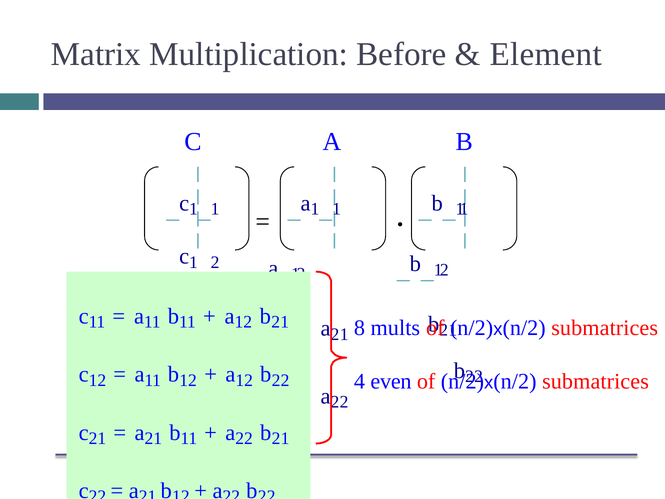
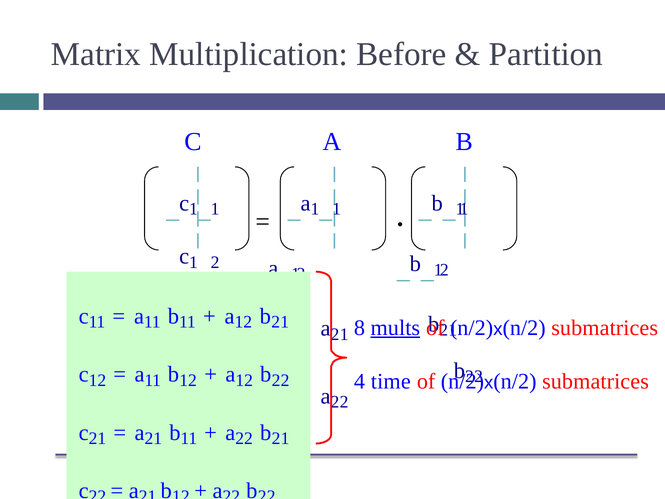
Element: Element -> Partition
mults underline: none -> present
even: even -> time
